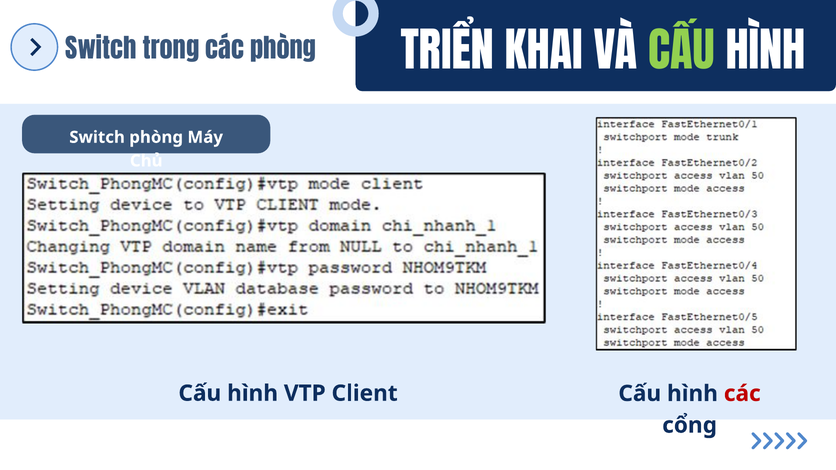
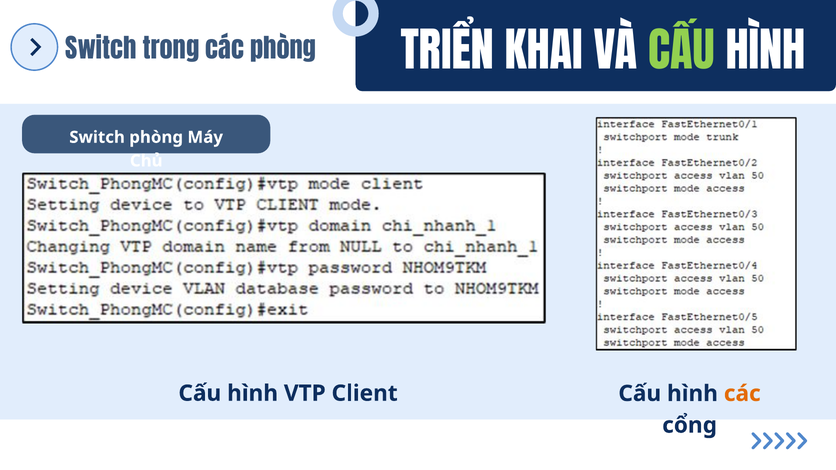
các at (742, 394) colour: red -> orange
